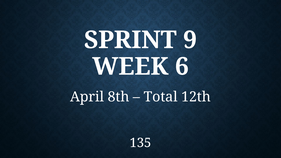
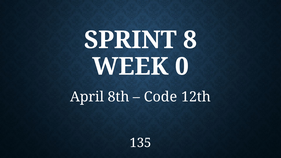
9: 9 -> 8
6: 6 -> 0
Total: Total -> Code
